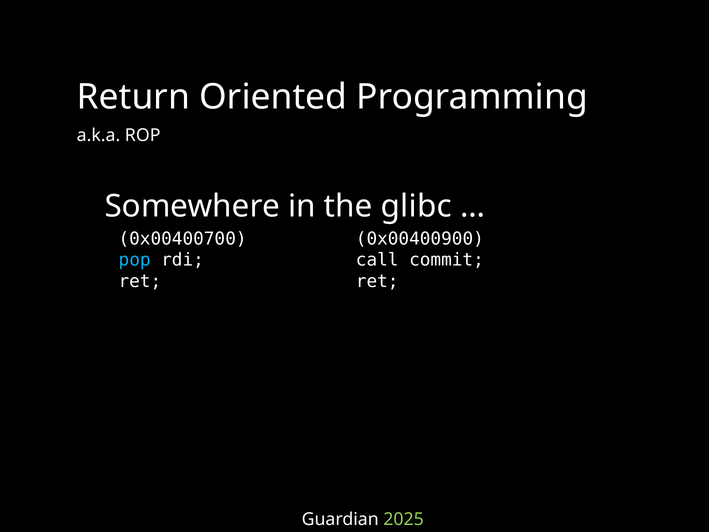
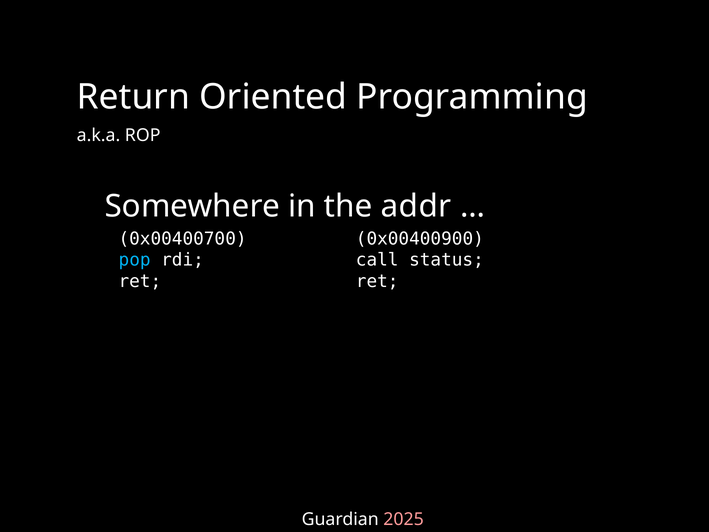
glibc: glibc -> addr
commit: commit -> status
2025 colour: light green -> pink
